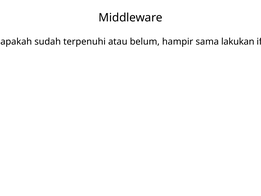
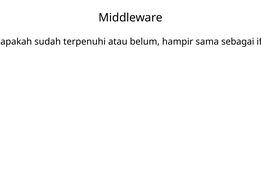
sama lakukan: lakukan -> sebagai
